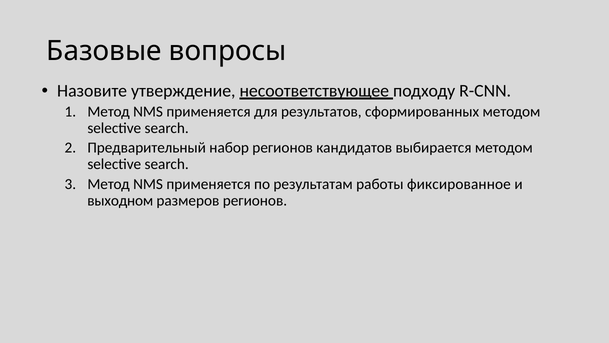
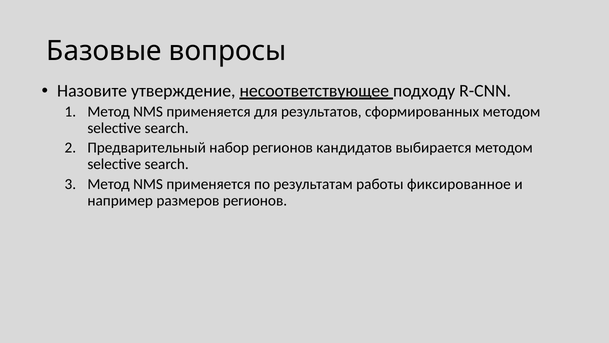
выходном: выходном -> например
